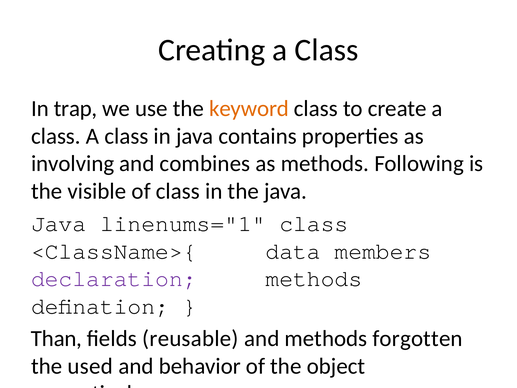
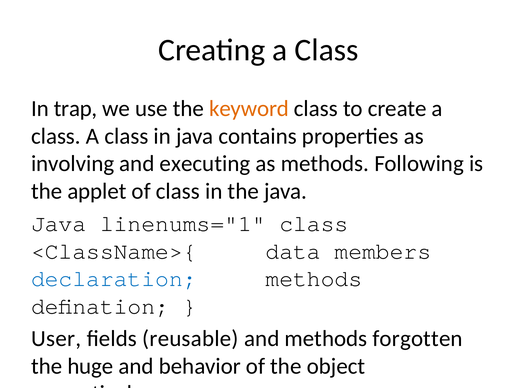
combines: combines -> executing
visible: visible -> applet
declaration colour: purple -> blue
Than: Than -> User
the used: used -> huge
